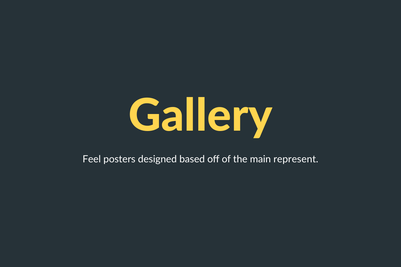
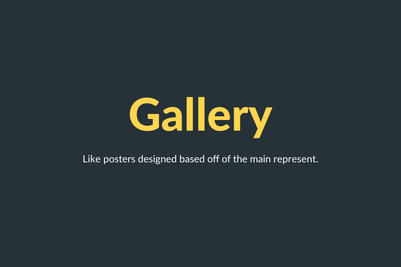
Feel: Feel -> Like
